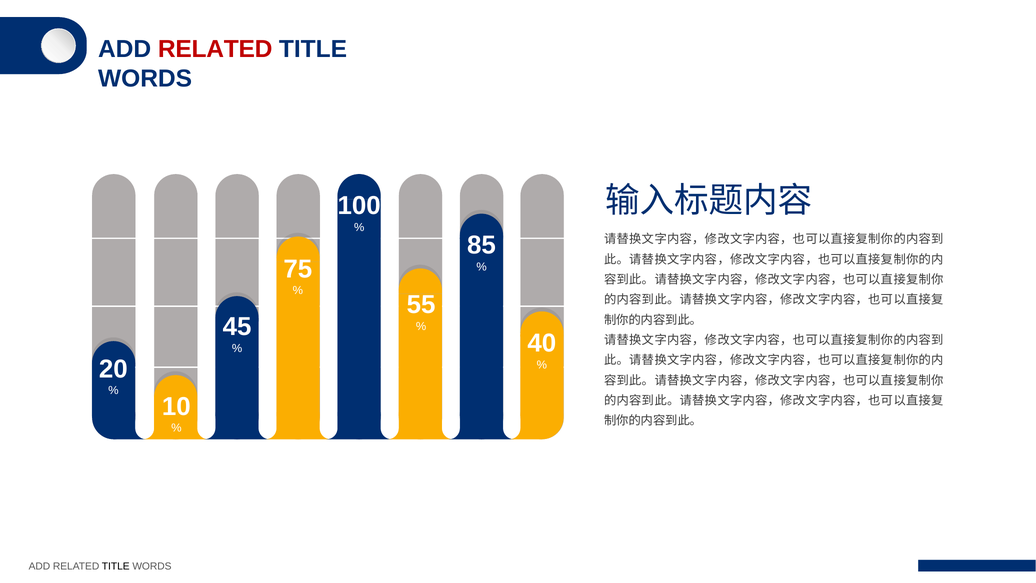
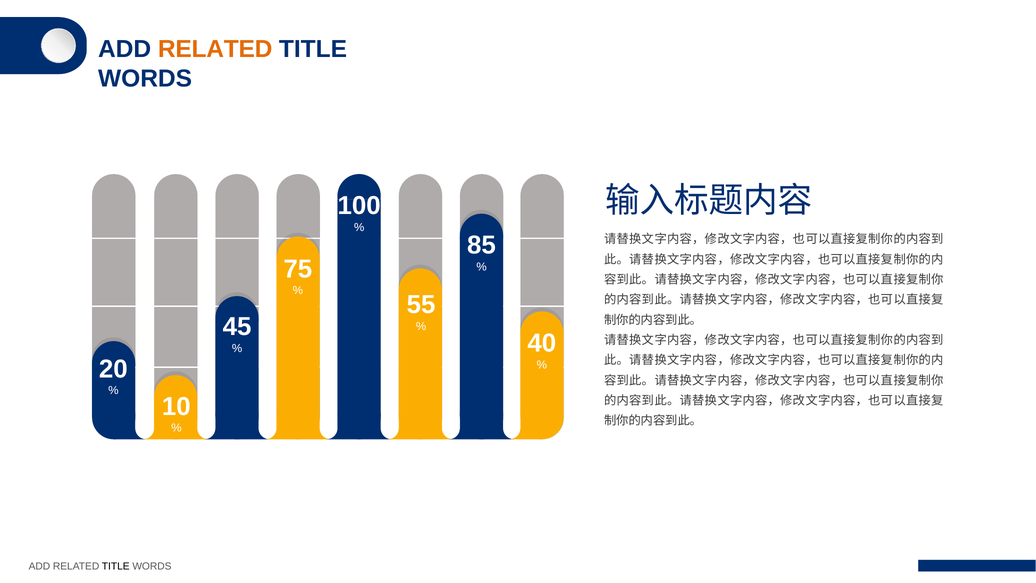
RELATED at (215, 49) colour: red -> orange
